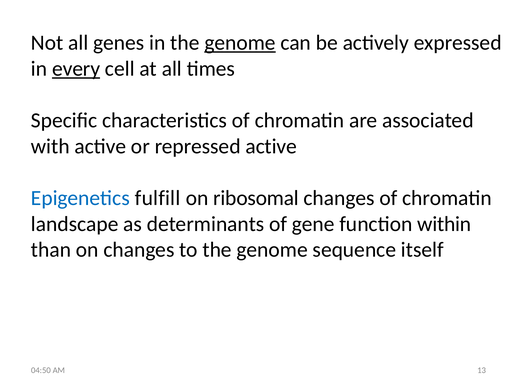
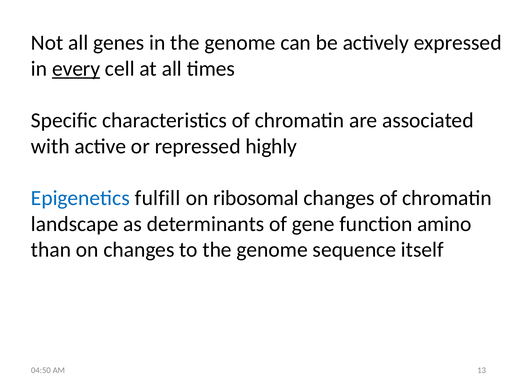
genome at (240, 43) underline: present -> none
repressed active: active -> highly
within: within -> amino
